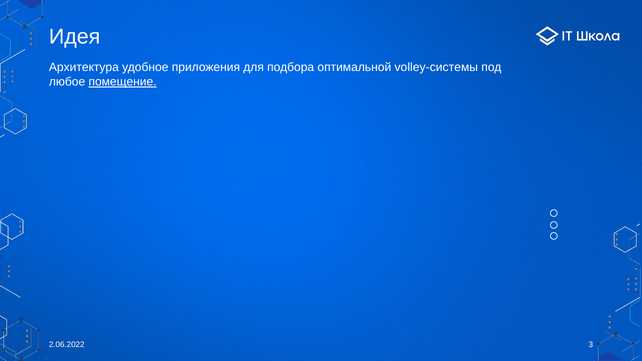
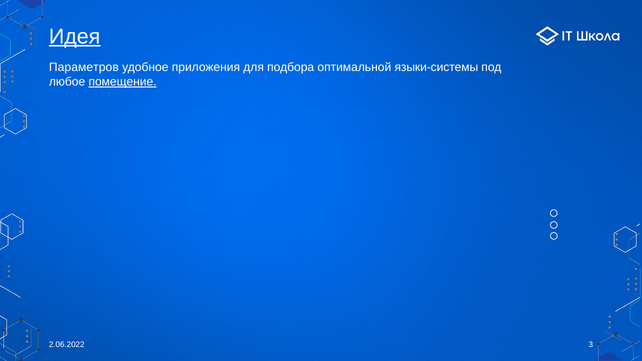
Идея underline: none -> present
Архитектура: Архитектура -> Параметров
volley-системы: volley-системы -> языки-системы
